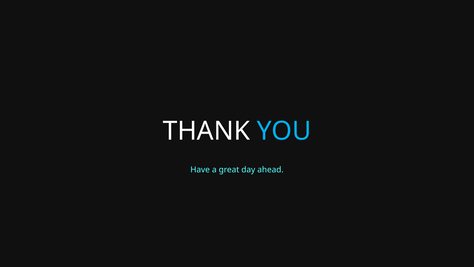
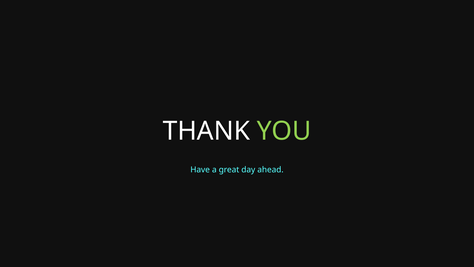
YOU colour: light blue -> light green
